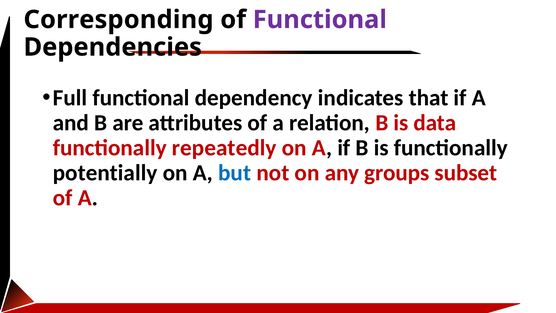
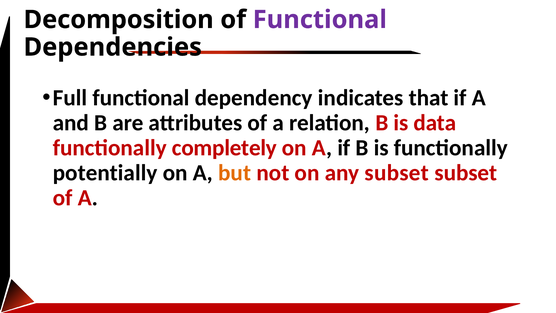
Corresponding: Corresponding -> Decomposition
repeatedly: repeatedly -> completely
but colour: blue -> orange
any groups: groups -> subset
